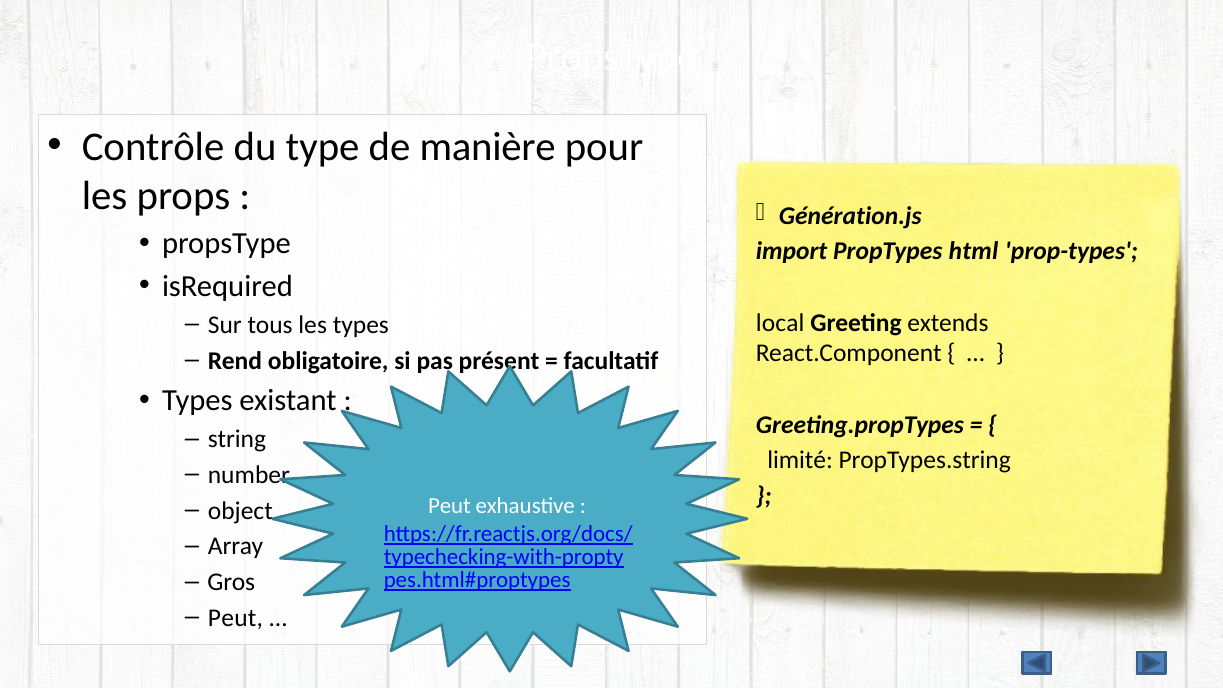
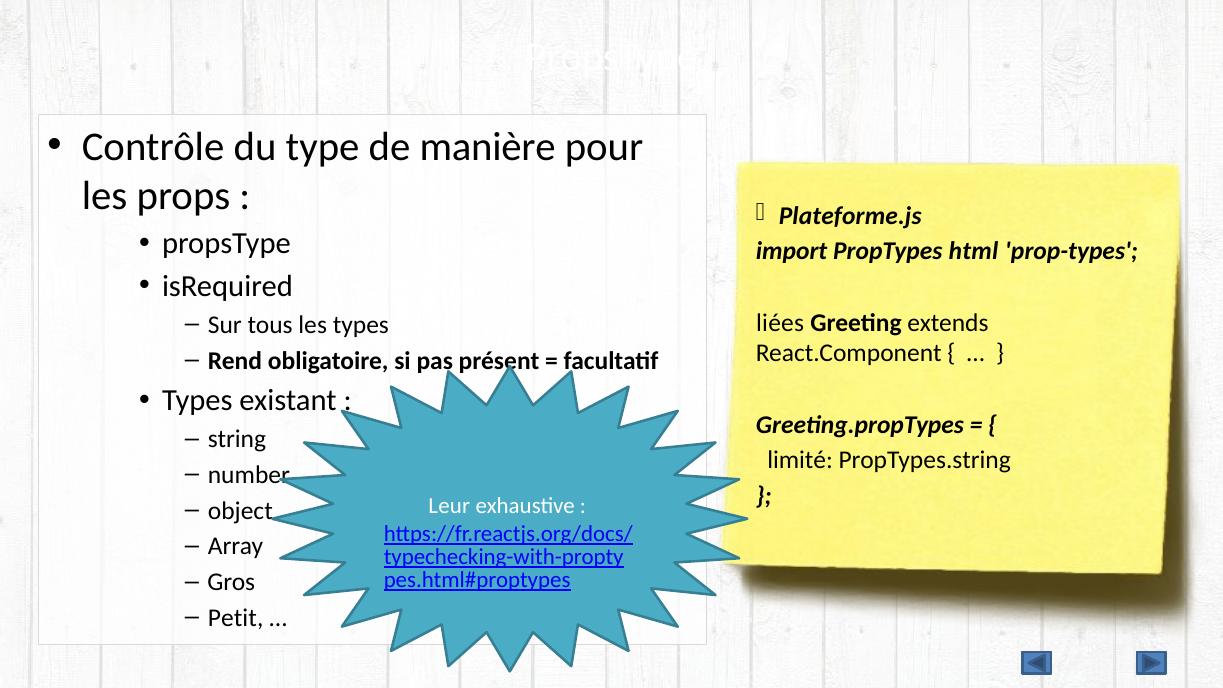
Génération.js: Génération.js -> Plateforme.js
local: local -> liées
Peut at (449, 506): Peut -> Leur
Peut at (236, 618): Peut -> Petit
